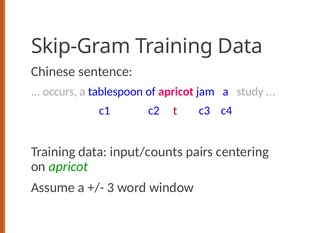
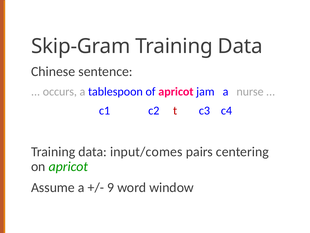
study: study -> nurse
input/counts: input/counts -> input/comes
3: 3 -> 9
